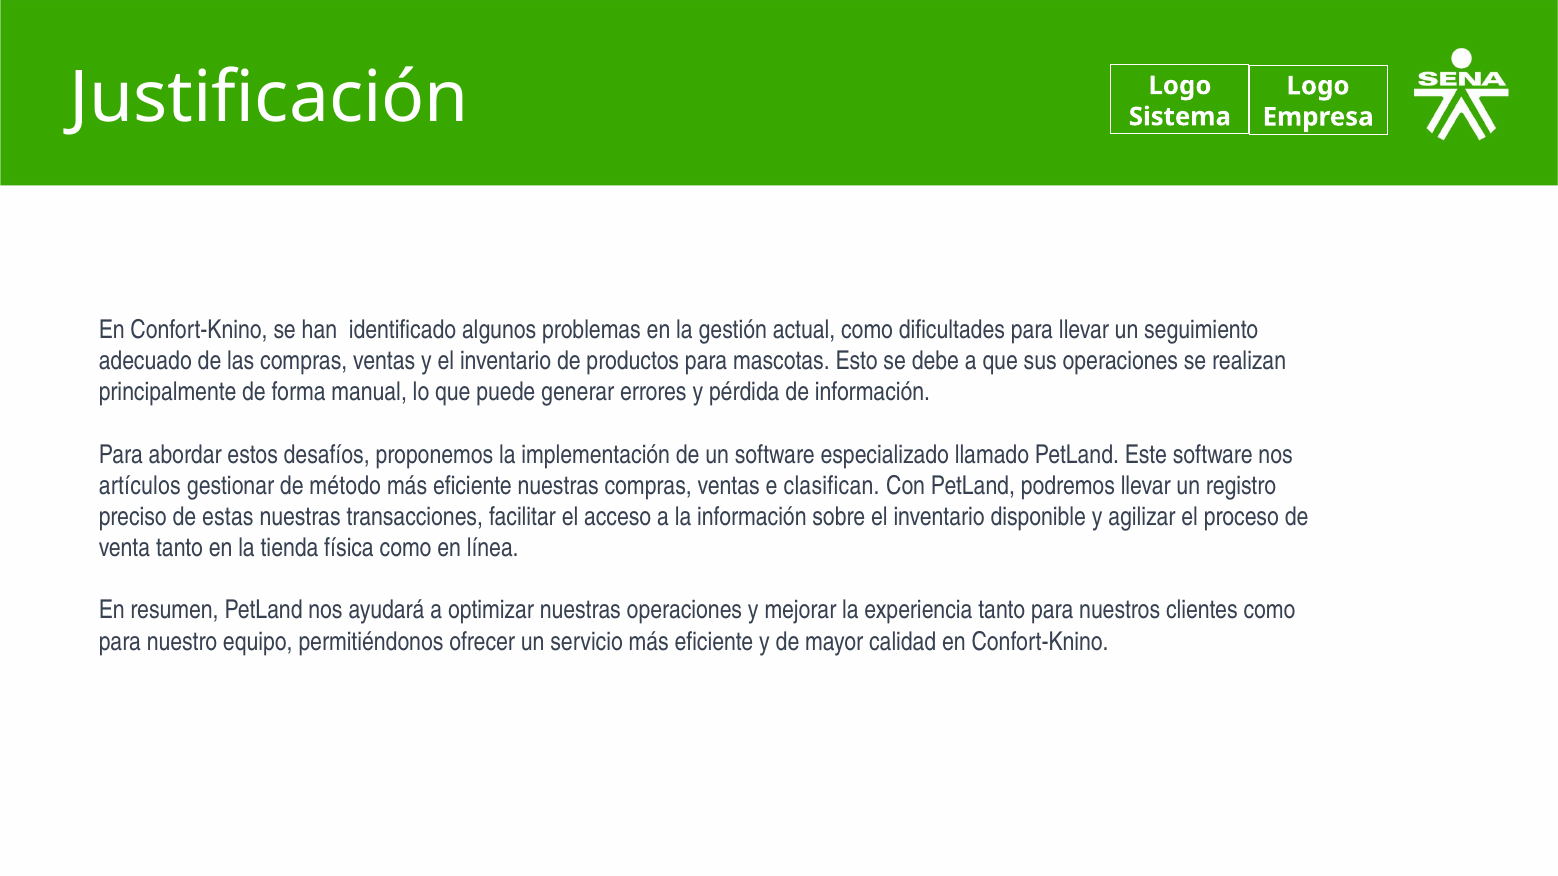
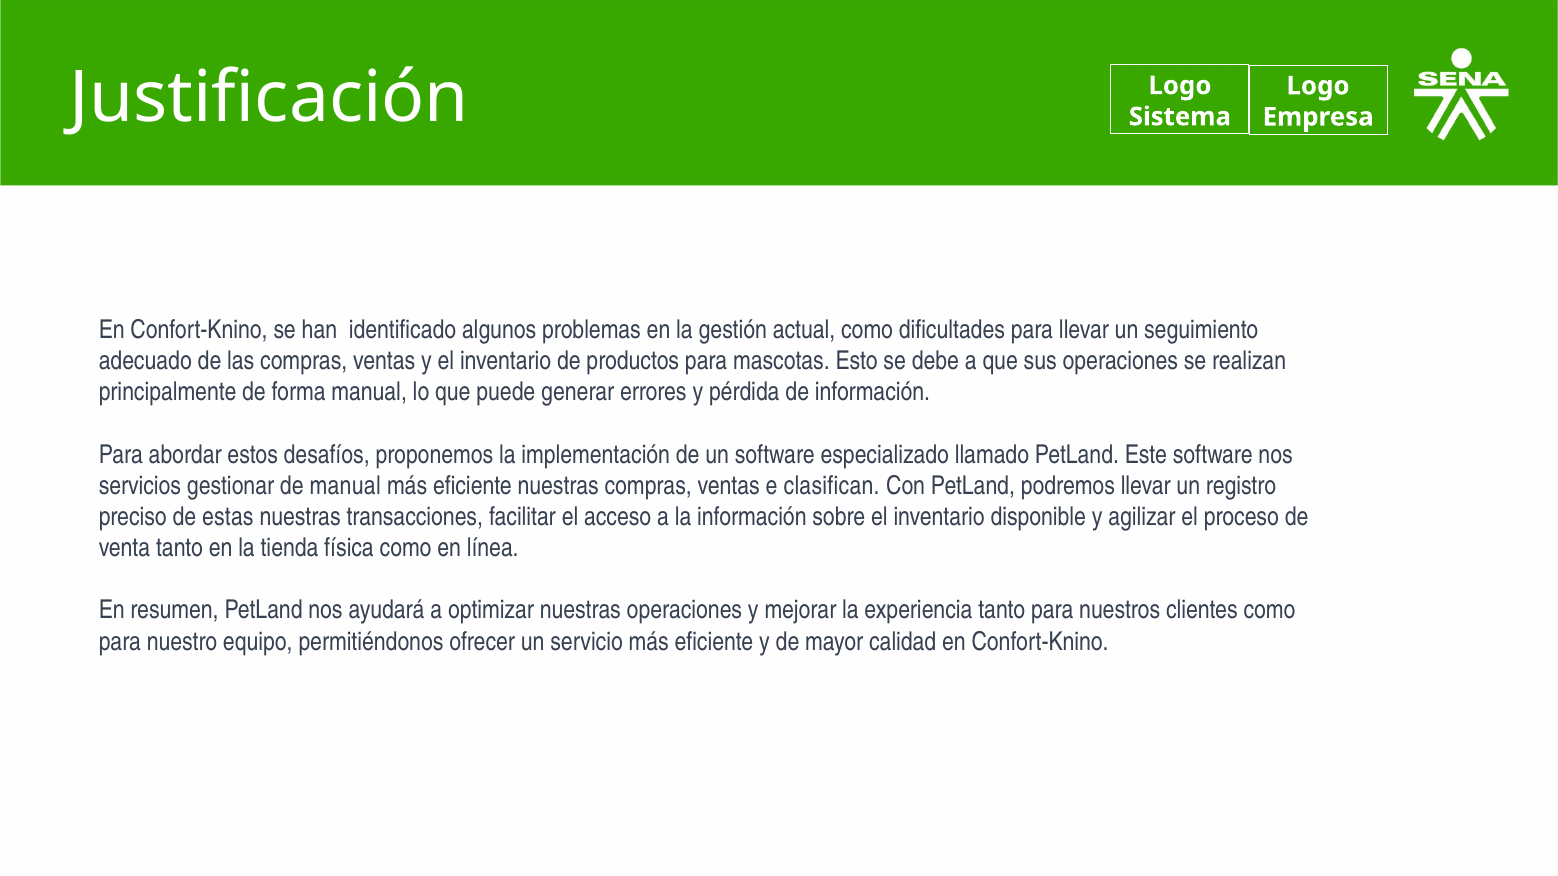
artículos: artículos -> servicios
de método: método -> manual
